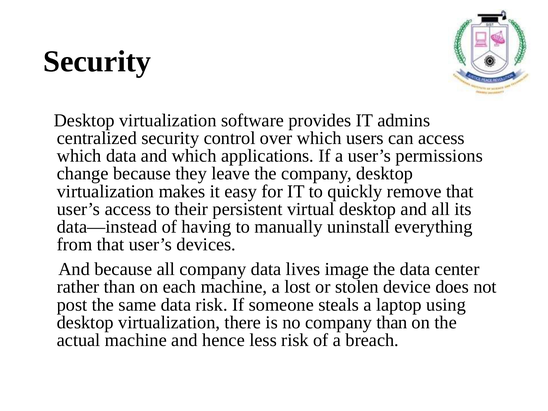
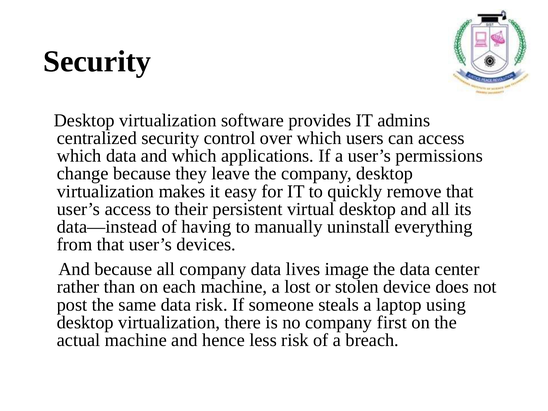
company than: than -> first
